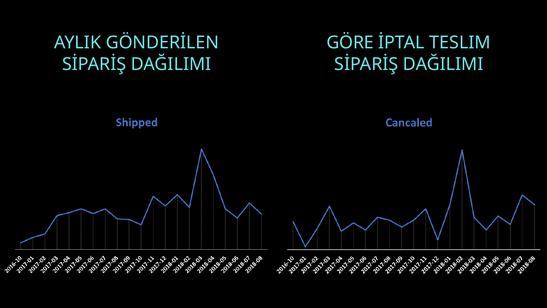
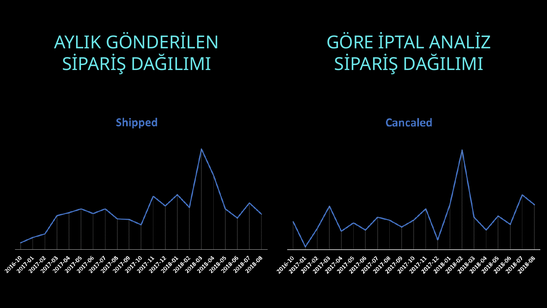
TESLIM: TESLIM -> ANALİZ
